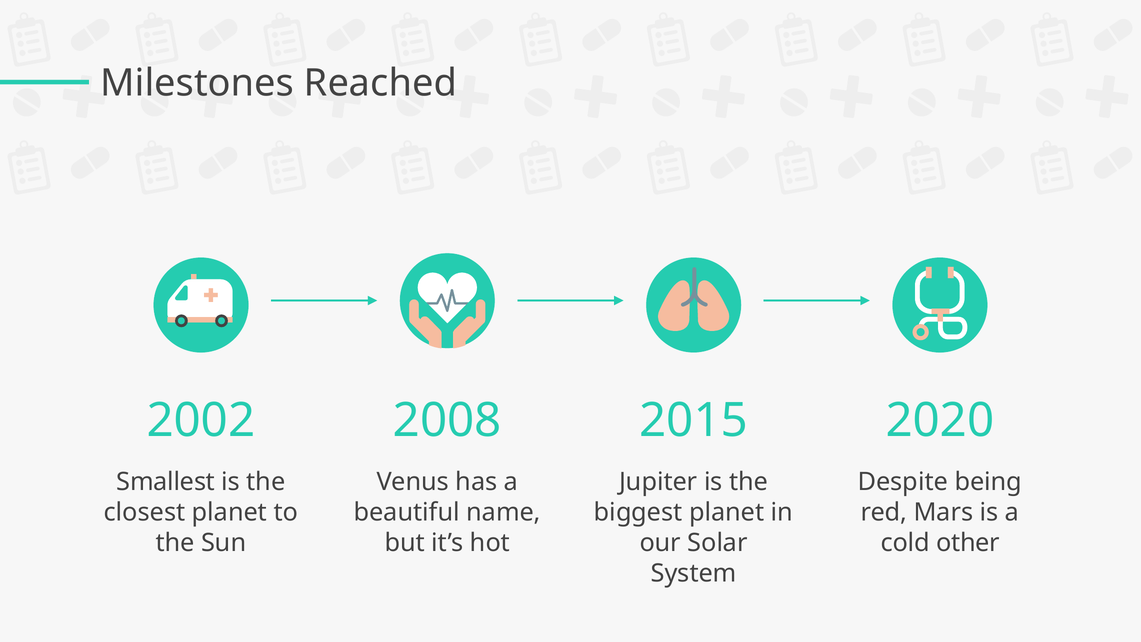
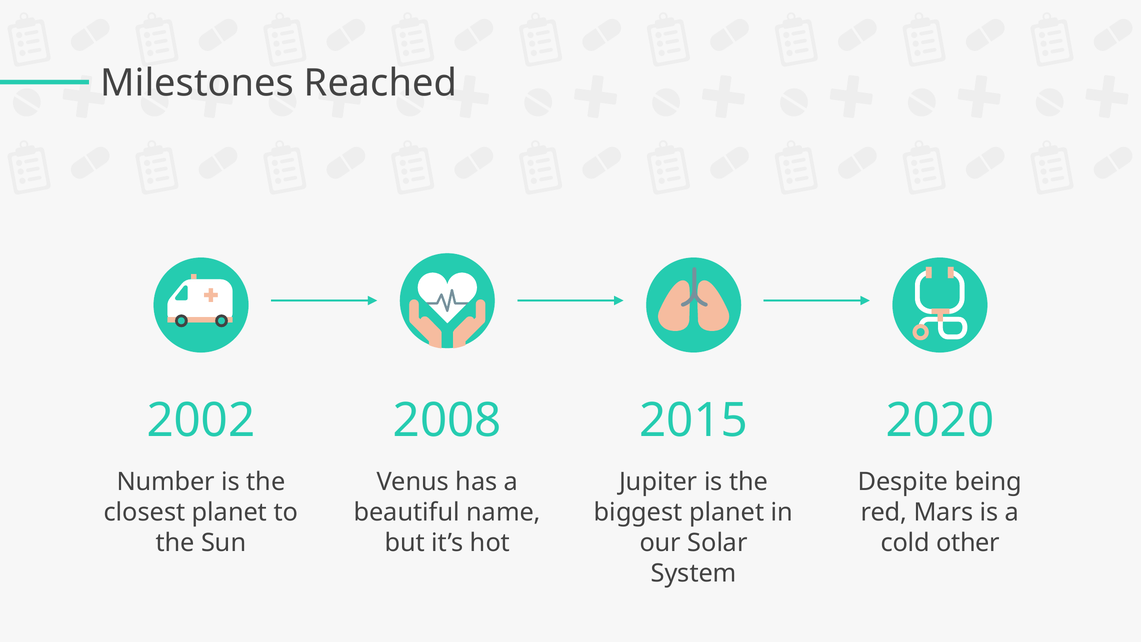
Smallest: Smallest -> Number
